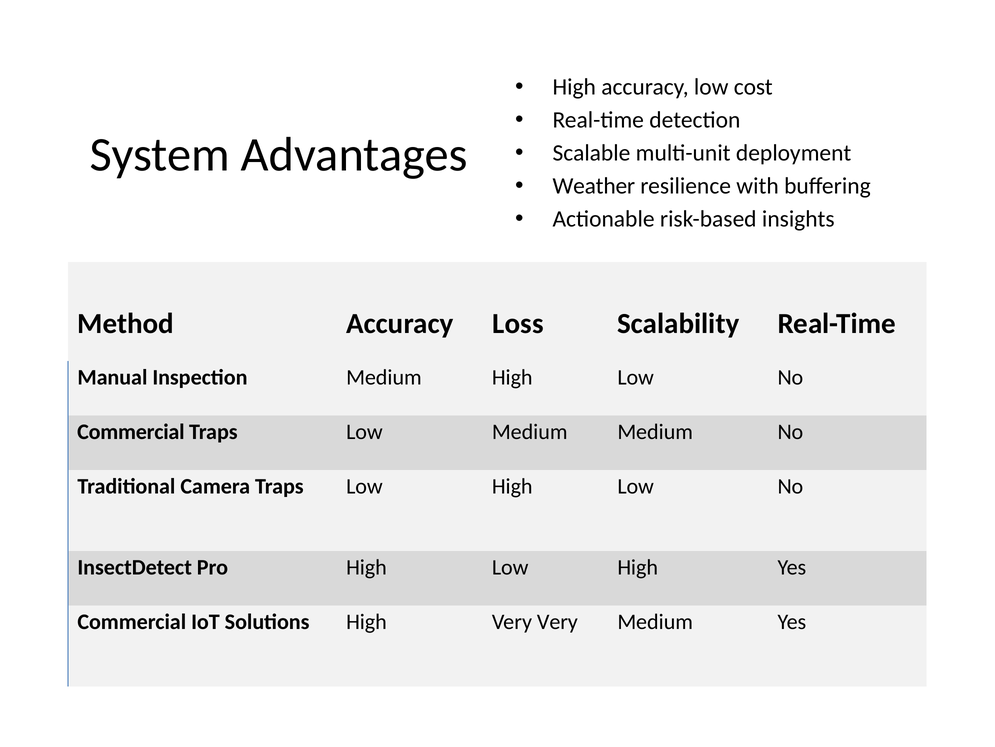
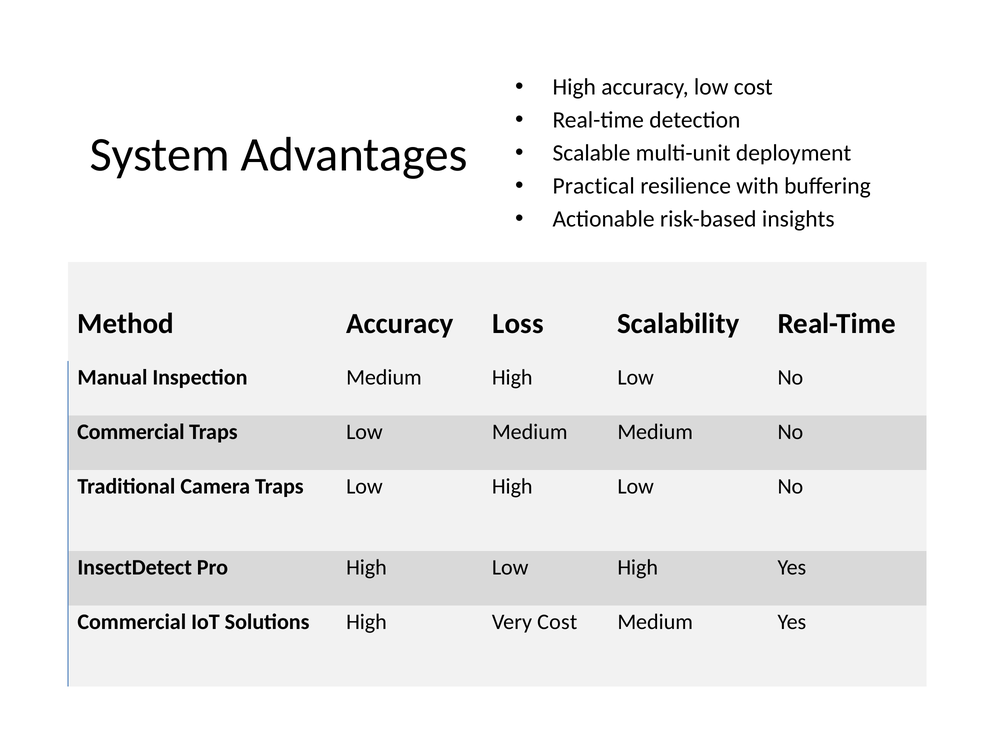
Weather: Weather -> Practical
Very Very: Very -> Cost
